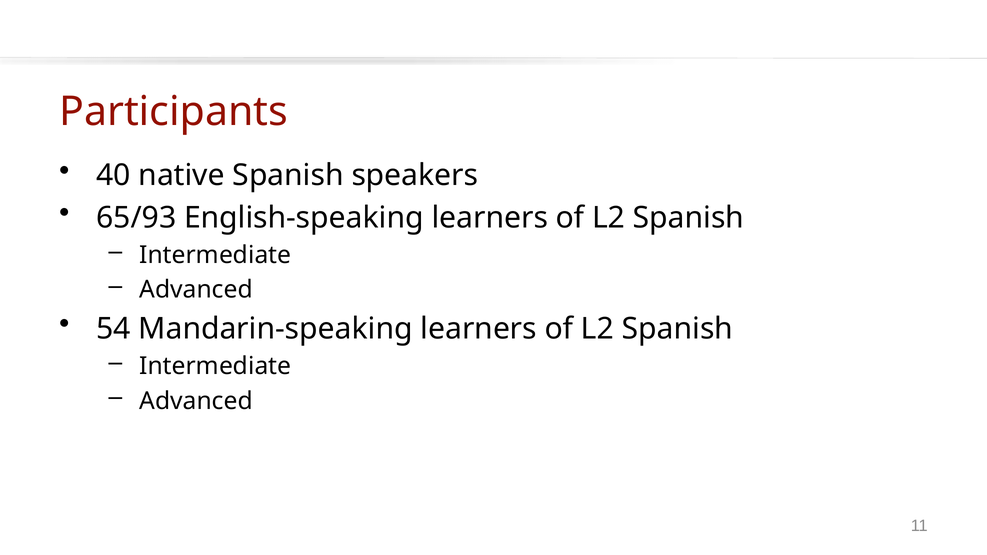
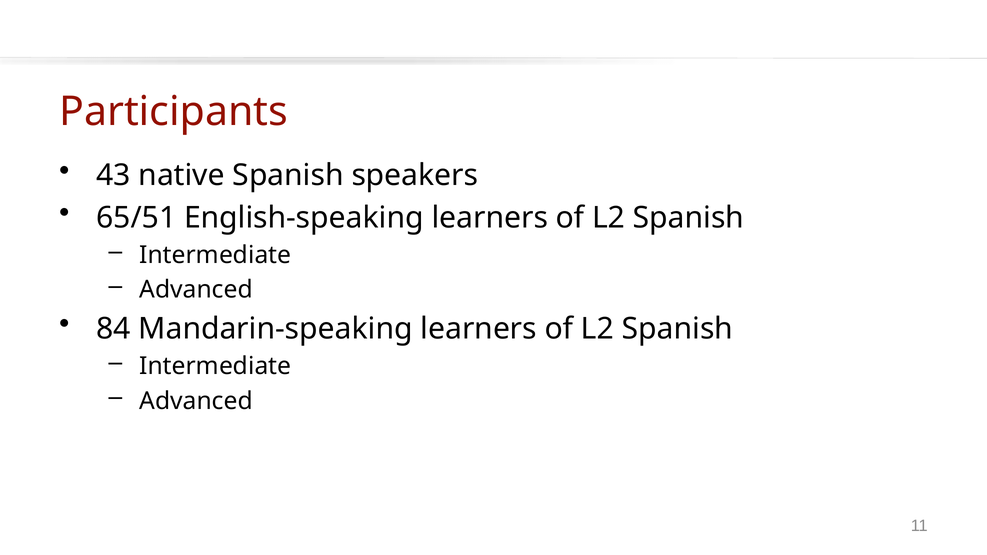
40: 40 -> 43
65/93: 65/93 -> 65/51
54: 54 -> 84
